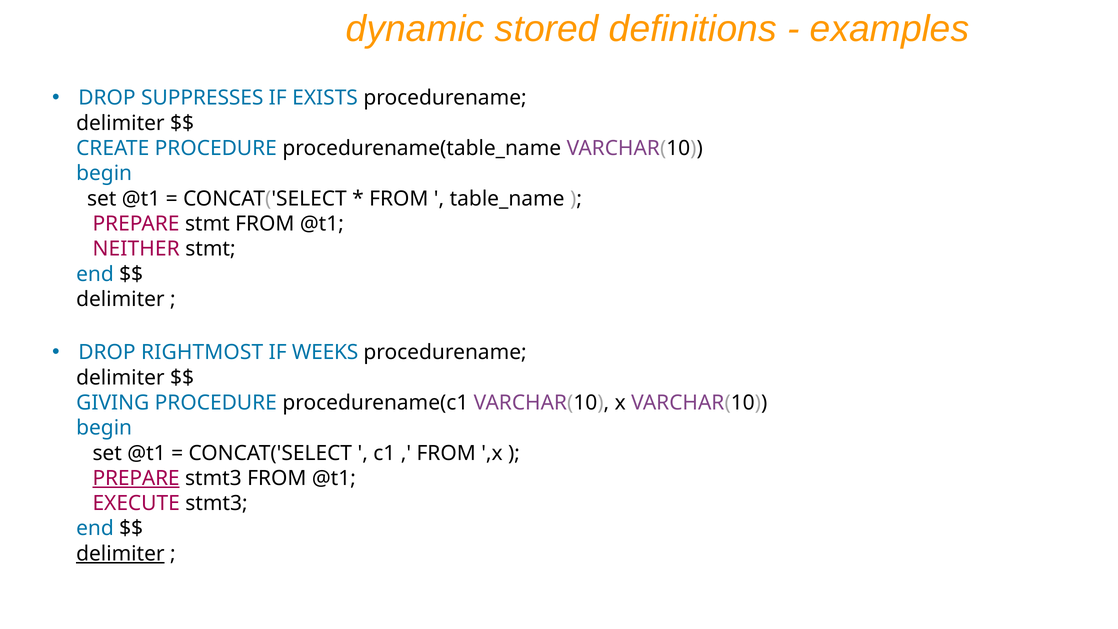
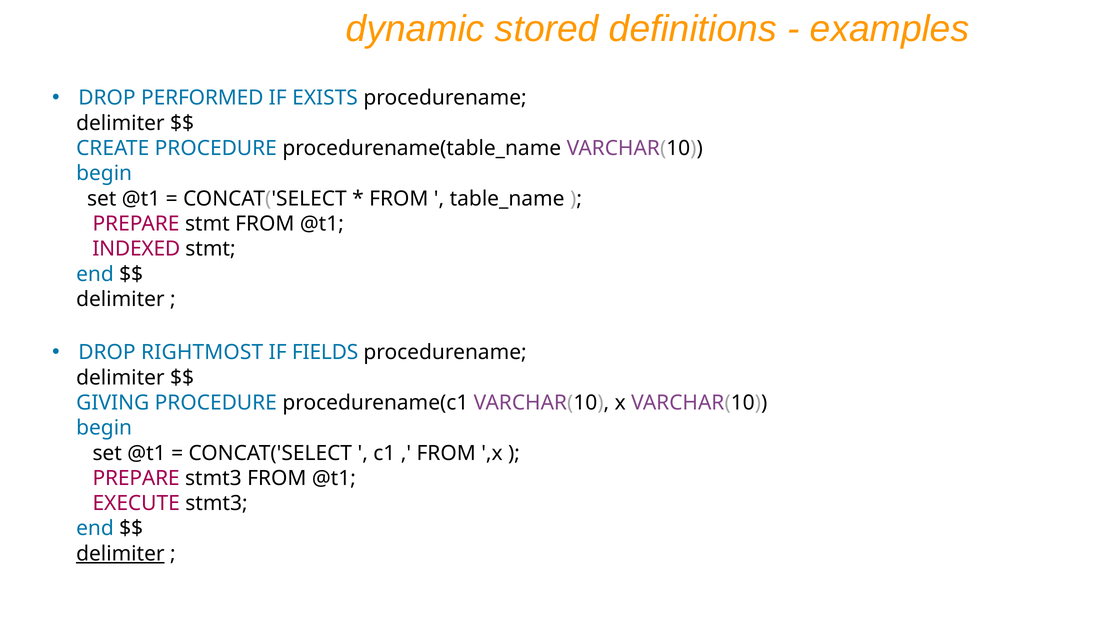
SUPPRESSES: SUPPRESSES -> PERFORMED
NEITHER: NEITHER -> INDEXED
WEEKS: WEEKS -> FIELDS
PREPARE at (136, 478) underline: present -> none
